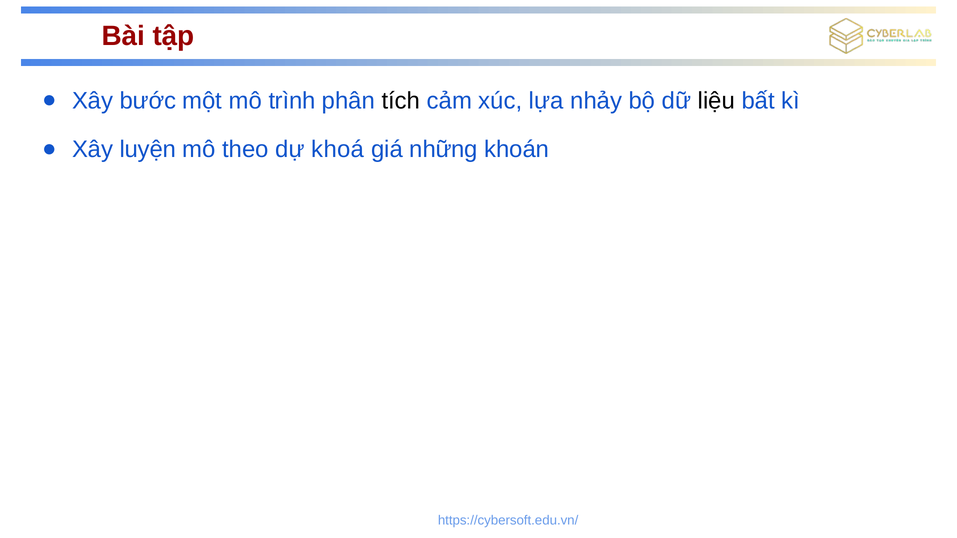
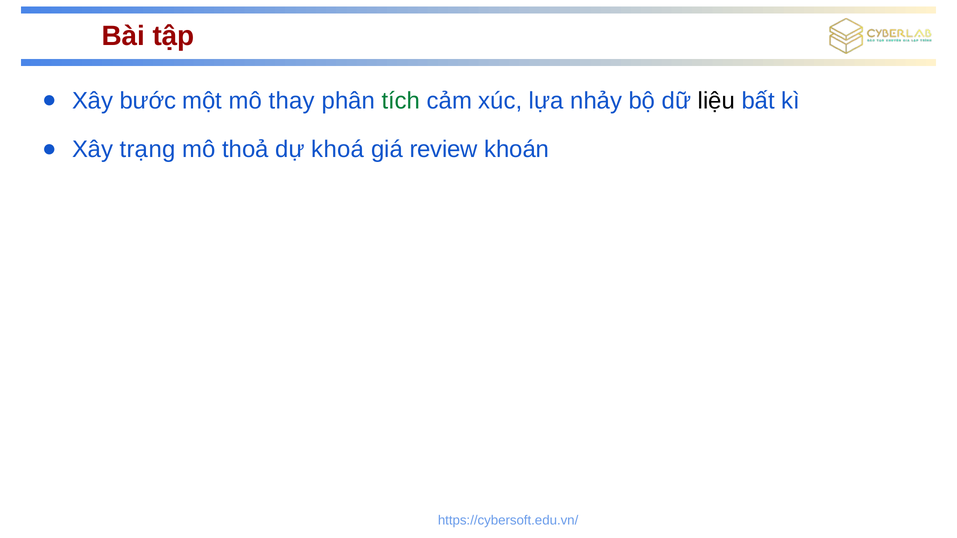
trình: trình -> thay
tích colour: black -> green
luyện: luyện -> trạng
theo: theo -> thoả
những: những -> review
